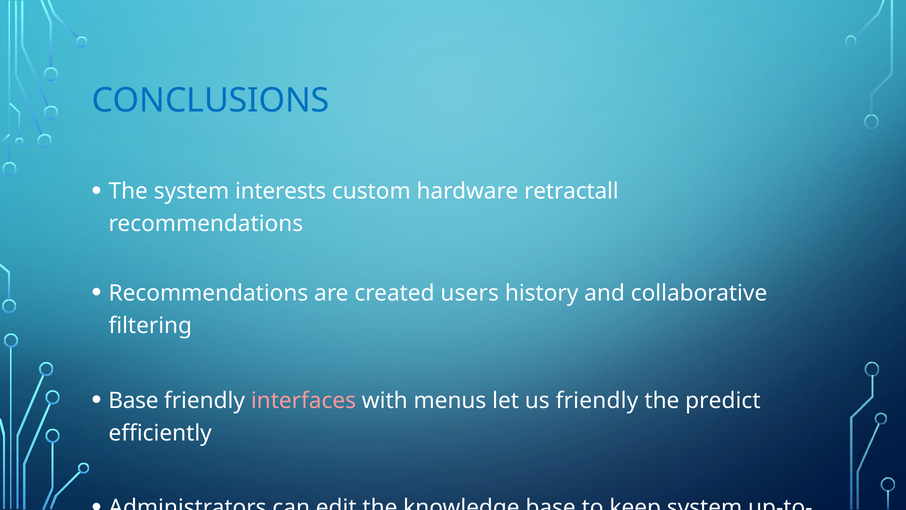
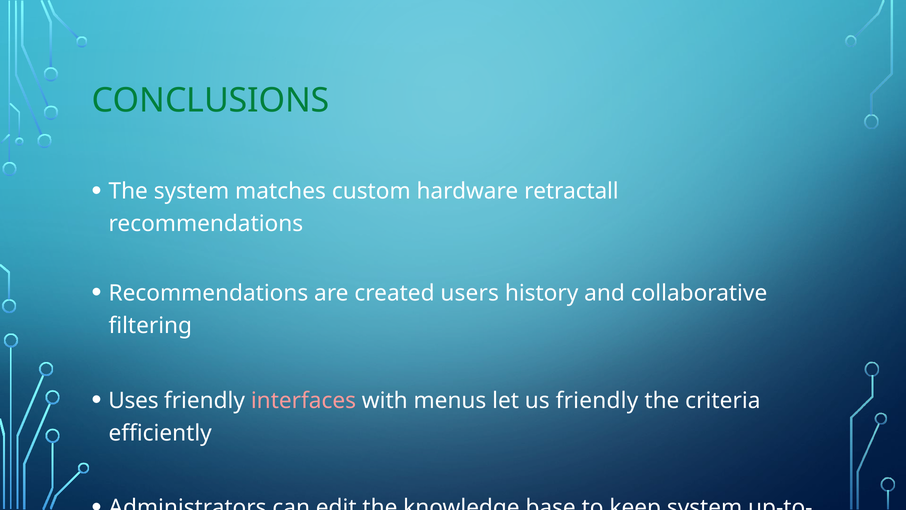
CONCLUSIONS colour: blue -> green
interests: interests -> matches
Base at (133, 400): Base -> Uses
predict: predict -> criteria
